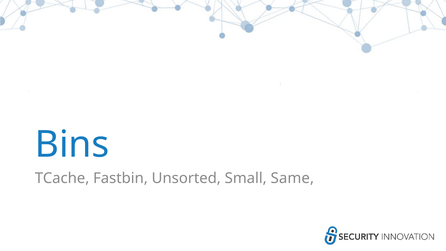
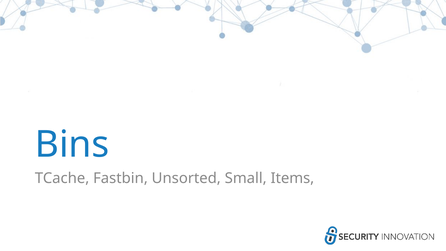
Same: Same -> Items
